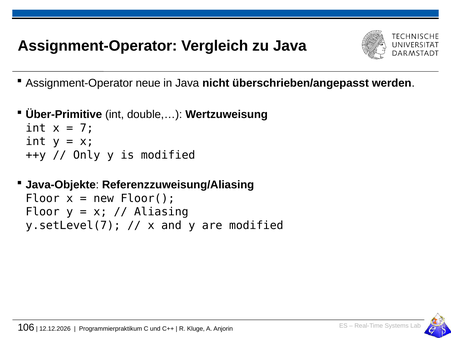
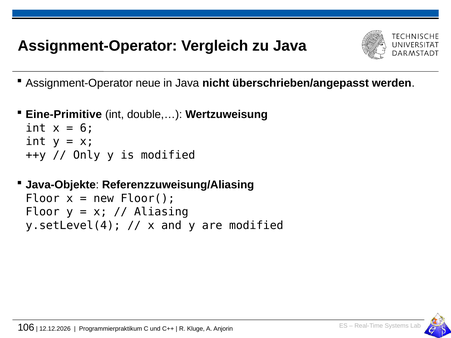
Über-Primitive: Über-Primitive -> Eine-Primitive
7: 7 -> 6
y.setLevel(7: y.setLevel(7 -> y.setLevel(4
